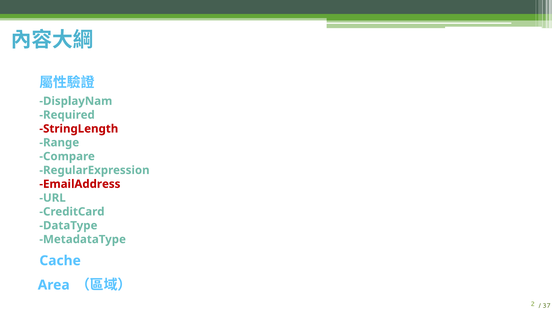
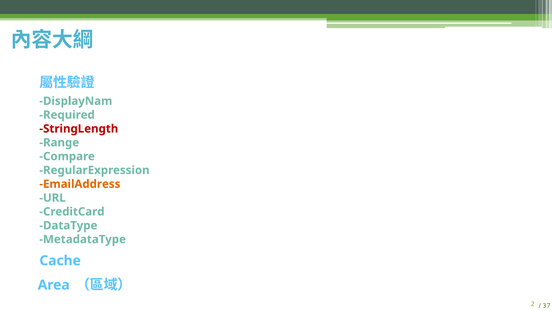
EmailAddress colour: red -> orange
